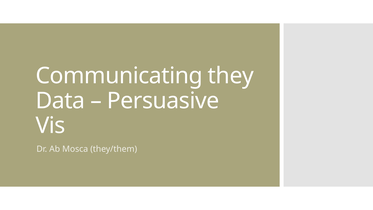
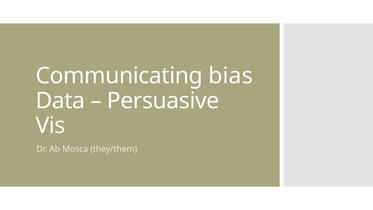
they: they -> bias
